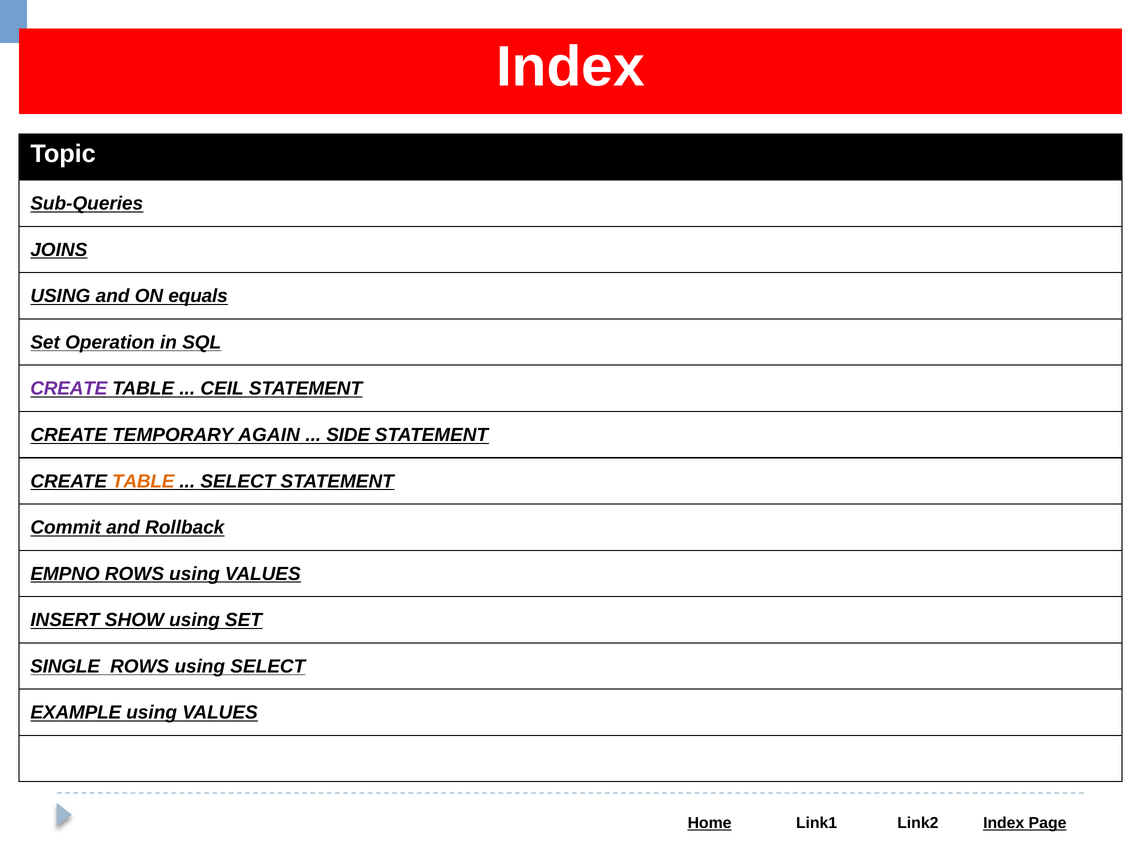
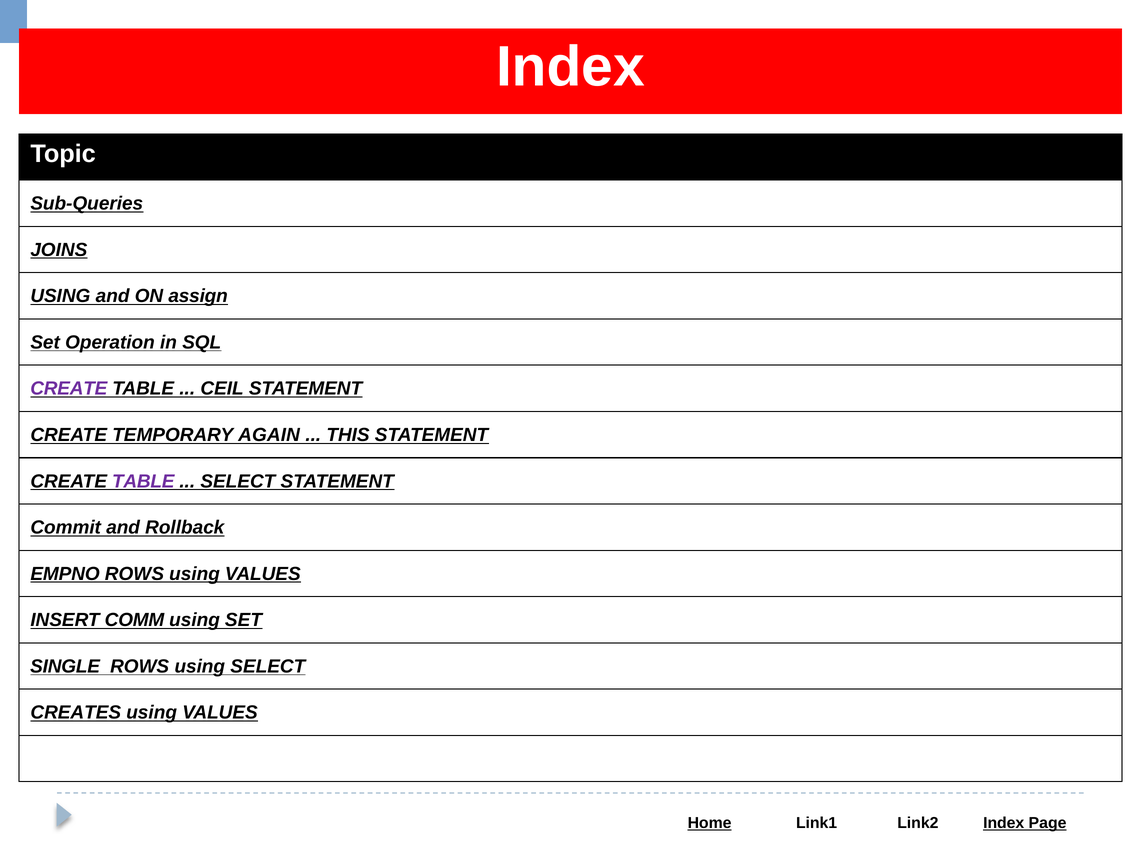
equals: equals -> assign
SIDE: SIDE -> THIS
TABLE at (143, 481) colour: orange -> purple
SHOW: SHOW -> COMM
EXAMPLE: EXAMPLE -> CREATES
